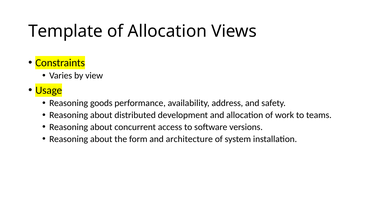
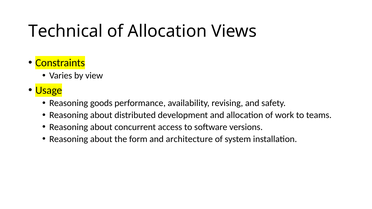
Template: Template -> Technical
address: address -> revising
